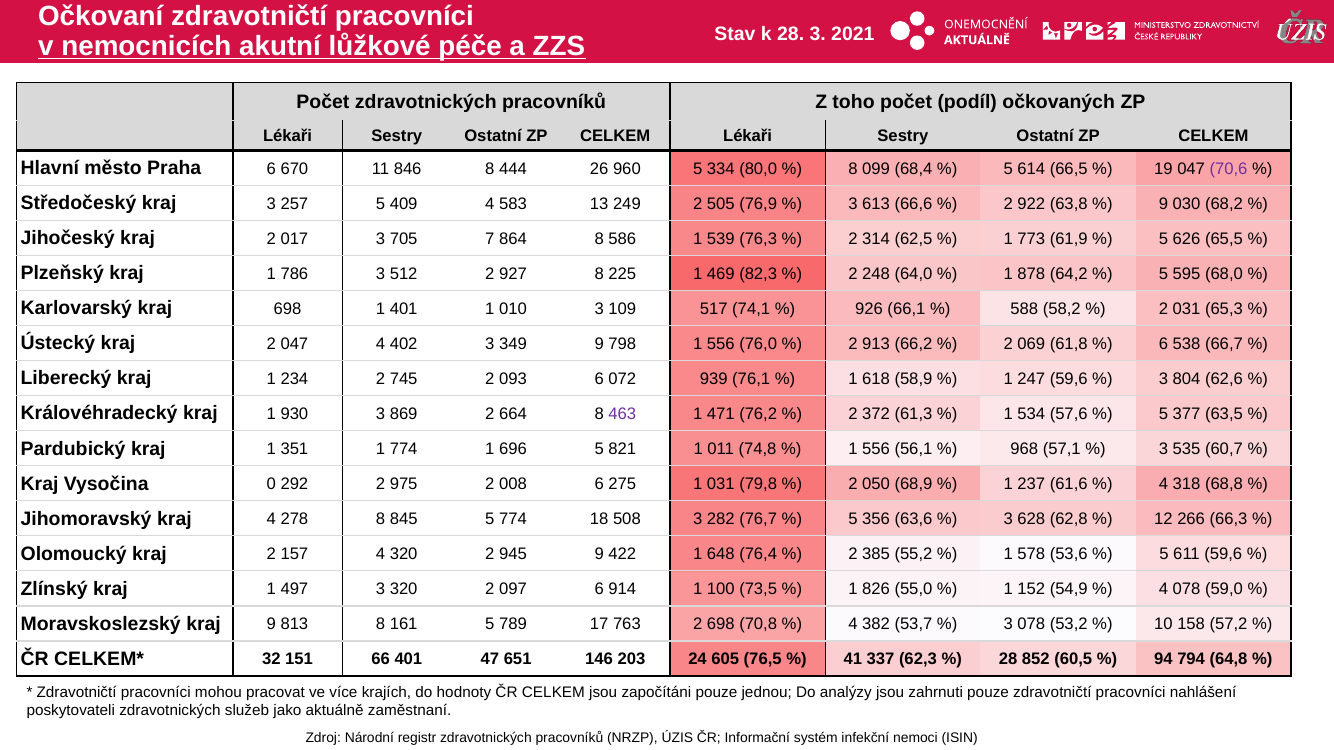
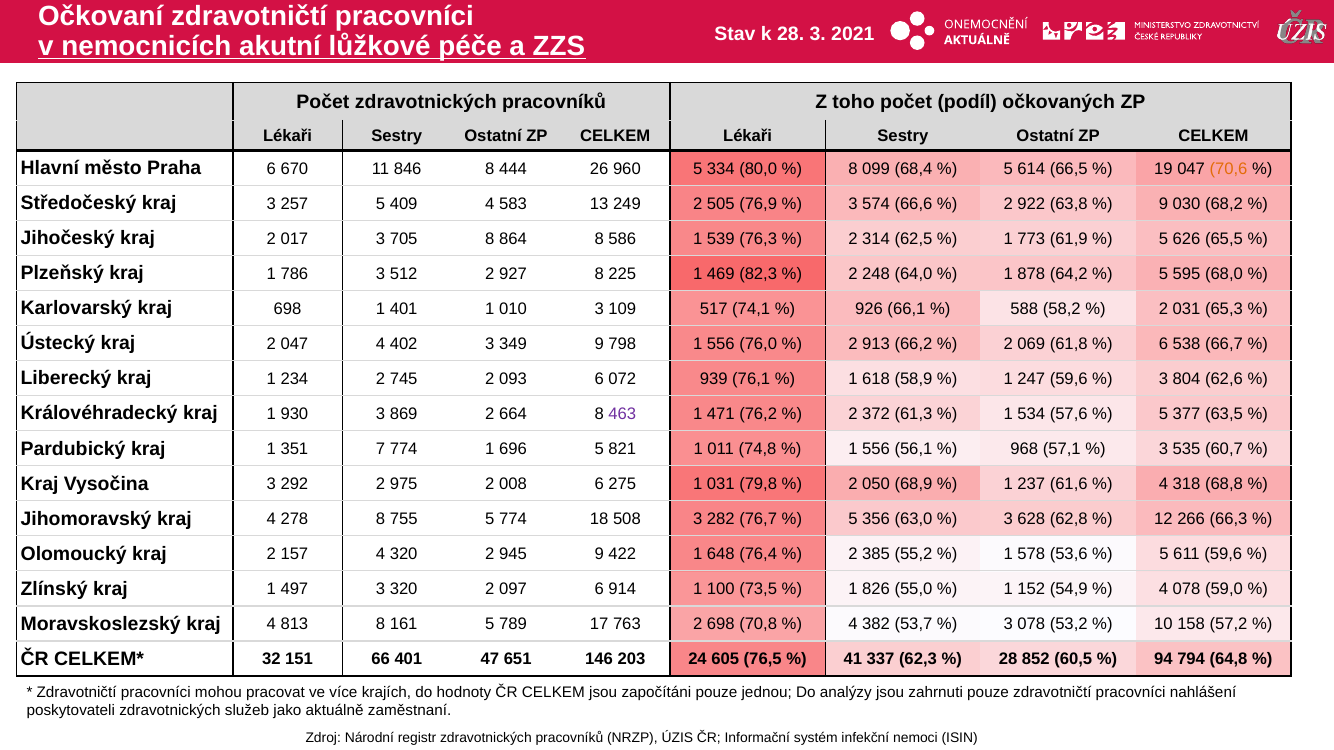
70,6 colour: purple -> orange
613: 613 -> 574
705 7: 7 -> 8
351 1: 1 -> 7
Vysočina 0: 0 -> 3
845: 845 -> 755
63,6: 63,6 -> 63,0
Moravskoslezský kraj 9: 9 -> 4
